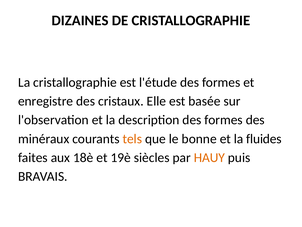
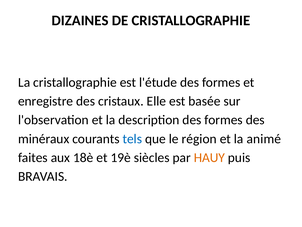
tels colour: orange -> blue
bonne: bonne -> région
fluides: fluides -> animé
